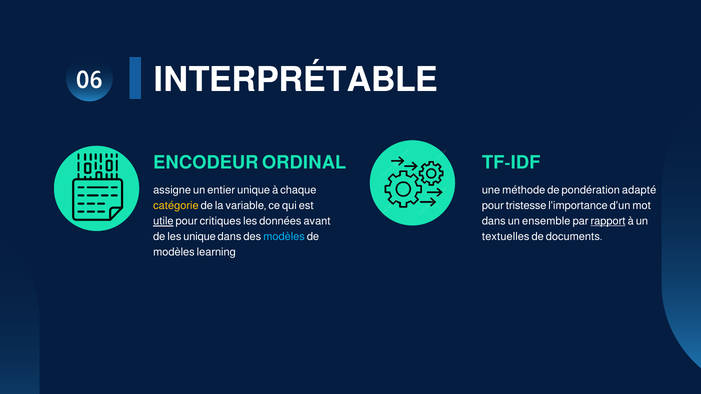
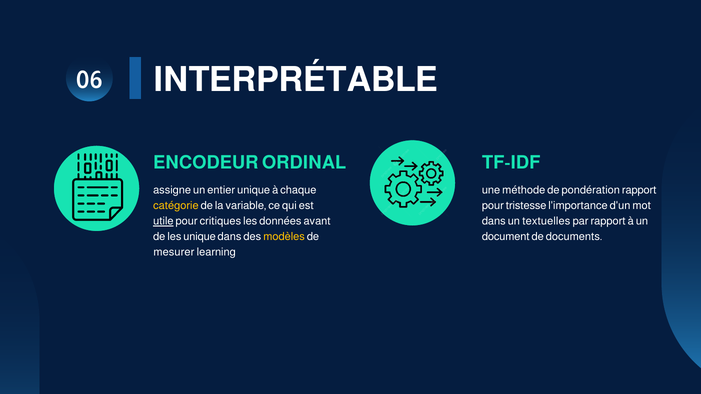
pondération adapté: adapté -> rapport
ensemble: ensemble -> textuelles
rapport at (608, 221) underline: present -> none
textuelles: textuelles -> document
modèles at (284, 237) colour: light blue -> yellow
modèles at (174, 252): modèles -> mesurer
